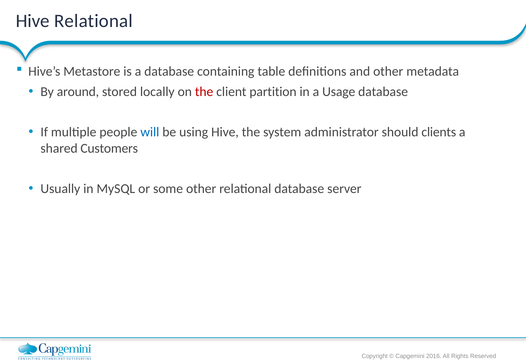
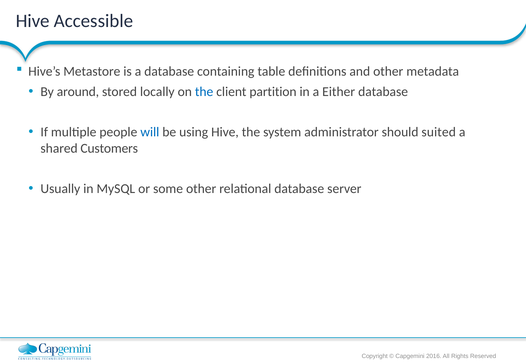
Hive Relational: Relational -> Accessible
the at (204, 92) colour: red -> blue
Usage: Usage -> Either
clients: clients -> suited
